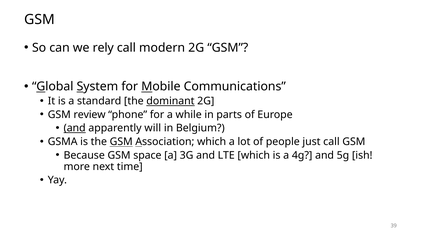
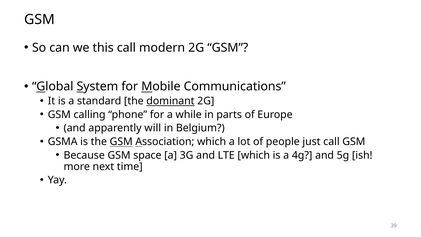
rely: rely -> this
review: review -> calling
and at (75, 128) underline: present -> none
